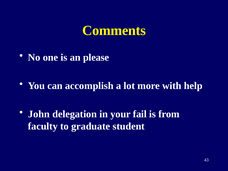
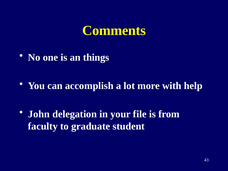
please: please -> things
fail: fail -> file
